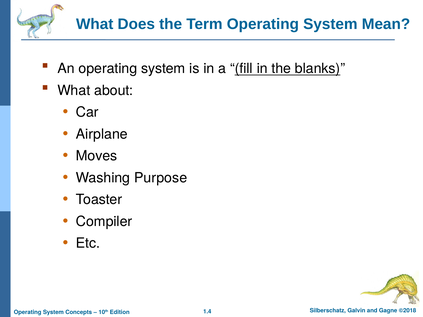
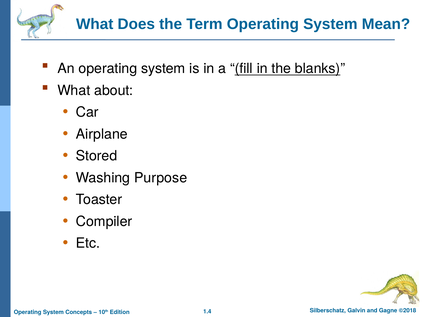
Moves: Moves -> Stored
